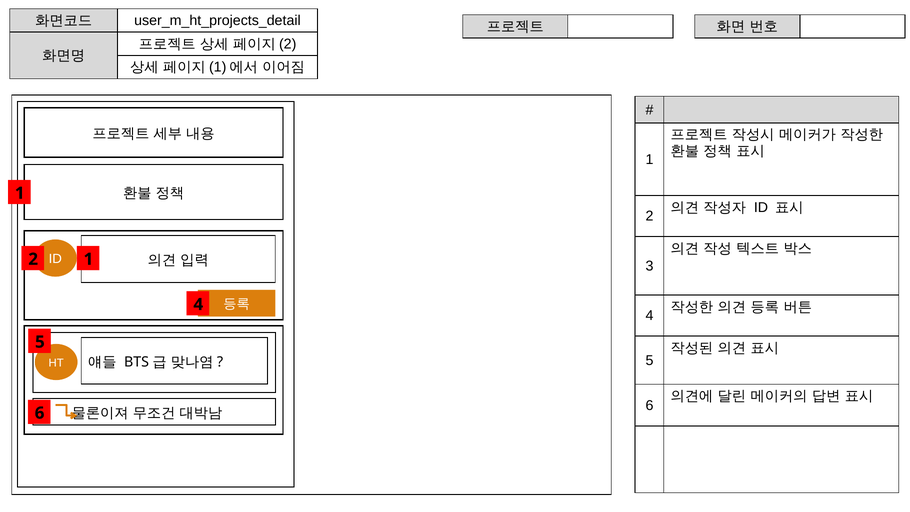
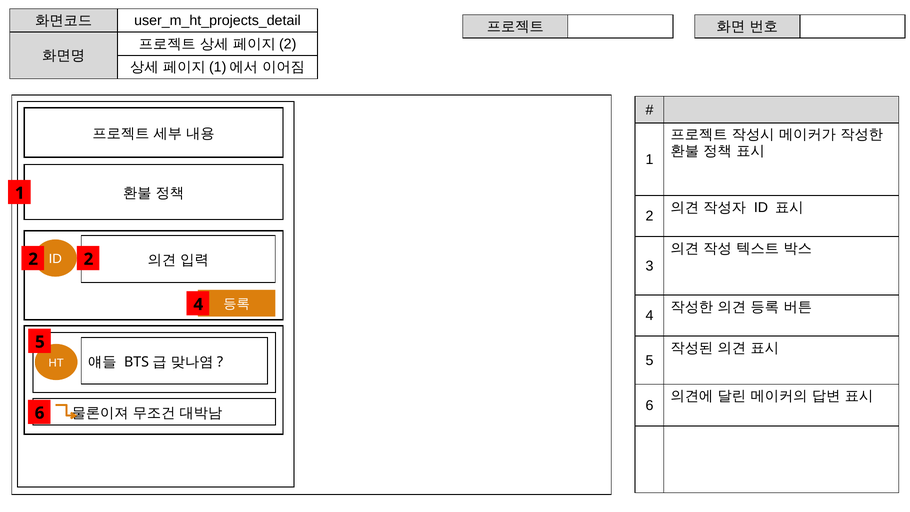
2 1: 1 -> 2
